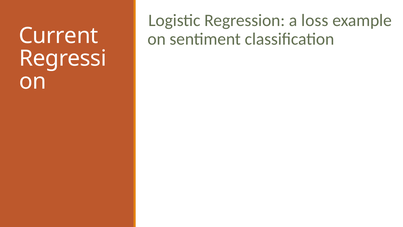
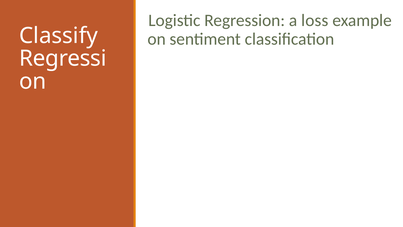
Current: Current -> Classify
